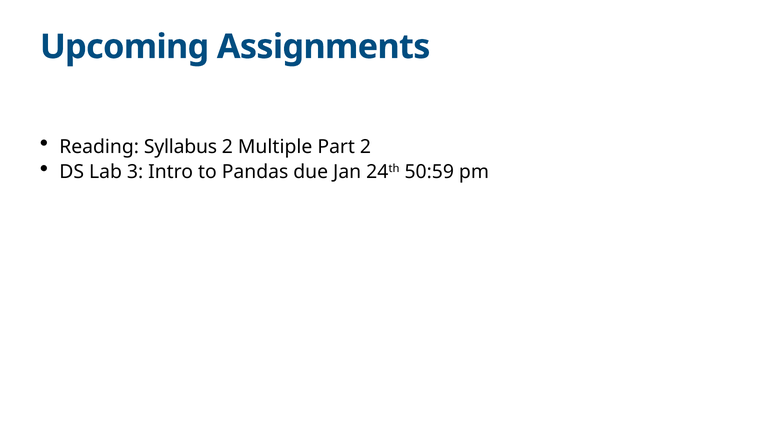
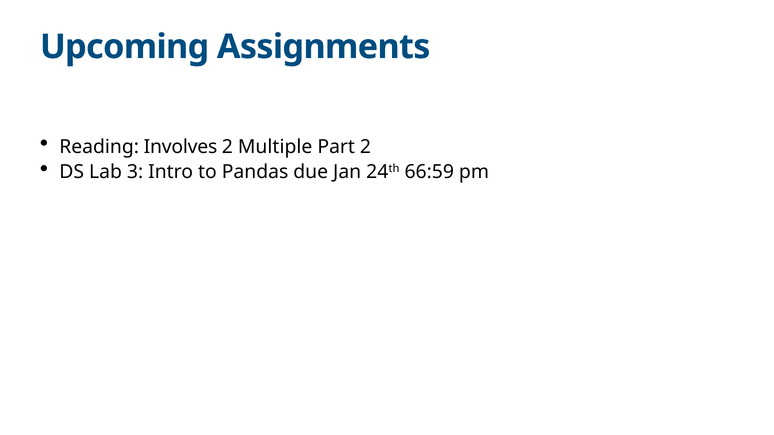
Syllabus: Syllabus -> Involves
50:59: 50:59 -> 66:59
